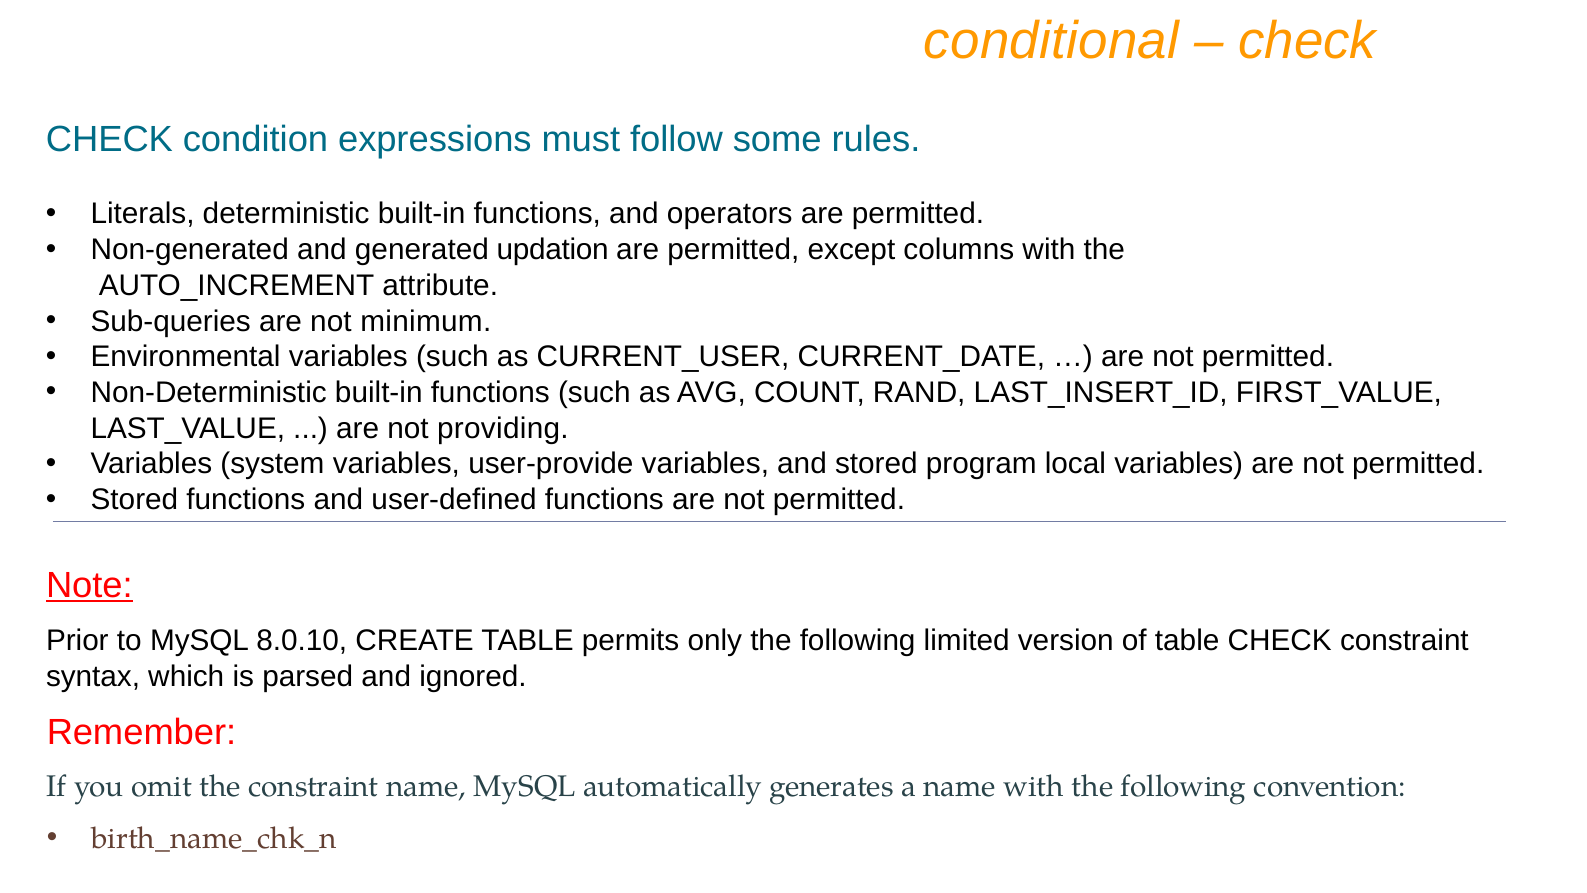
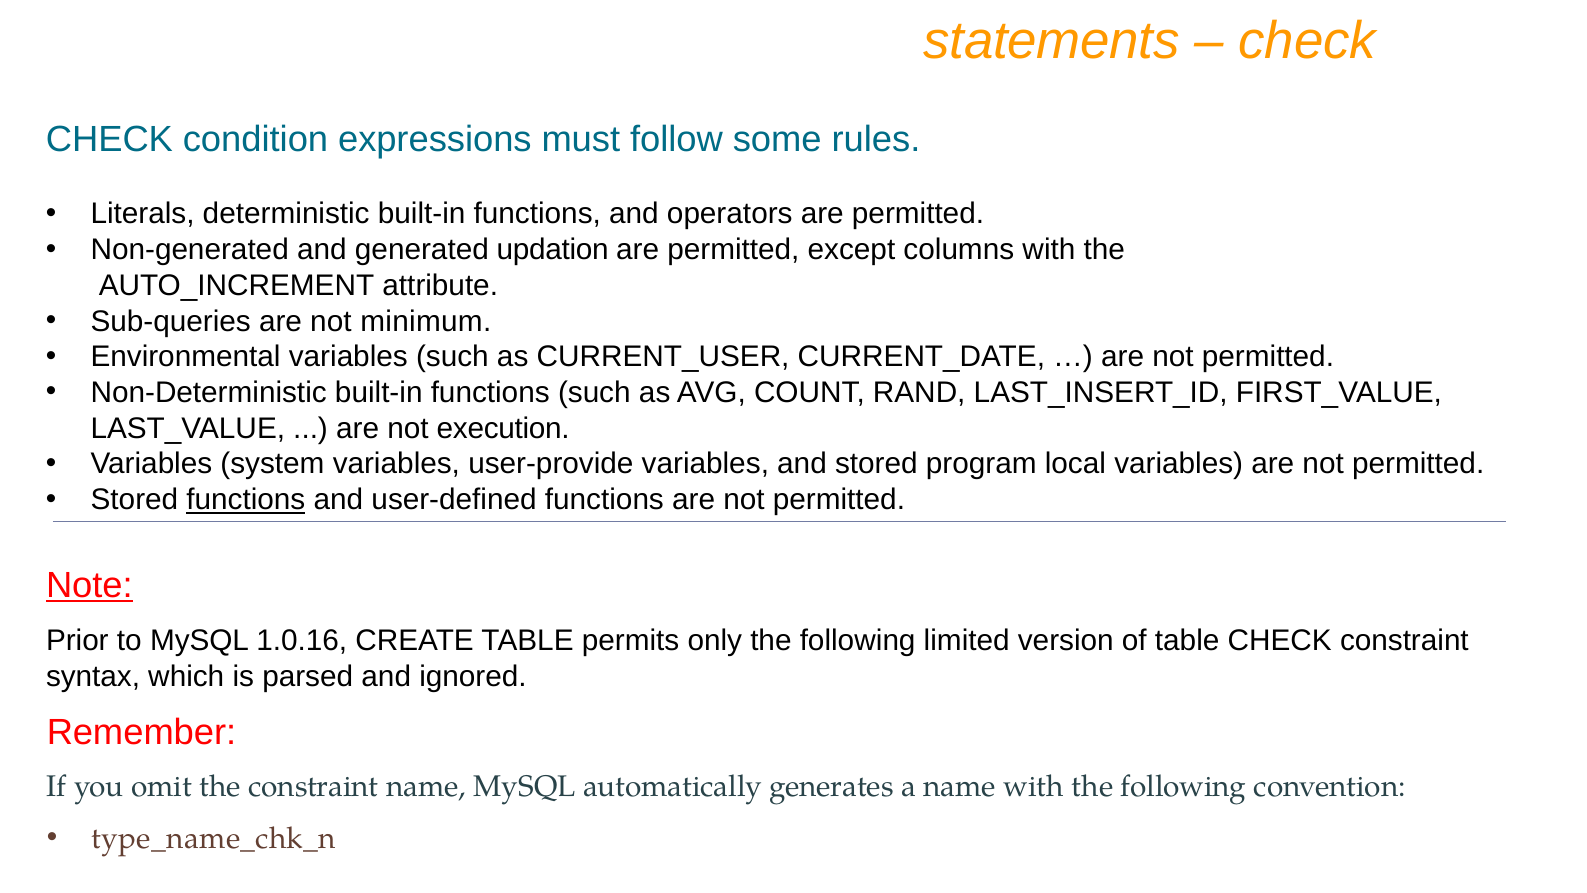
conditional: conditional -> statements
providing: providing -> execution
functions at (246, 500) underline: none -> present
8.0.10: 8.0.10 -> 1.0.16
birth_name_chk_n: birth_name_chk_n -> type_name_chk_n
